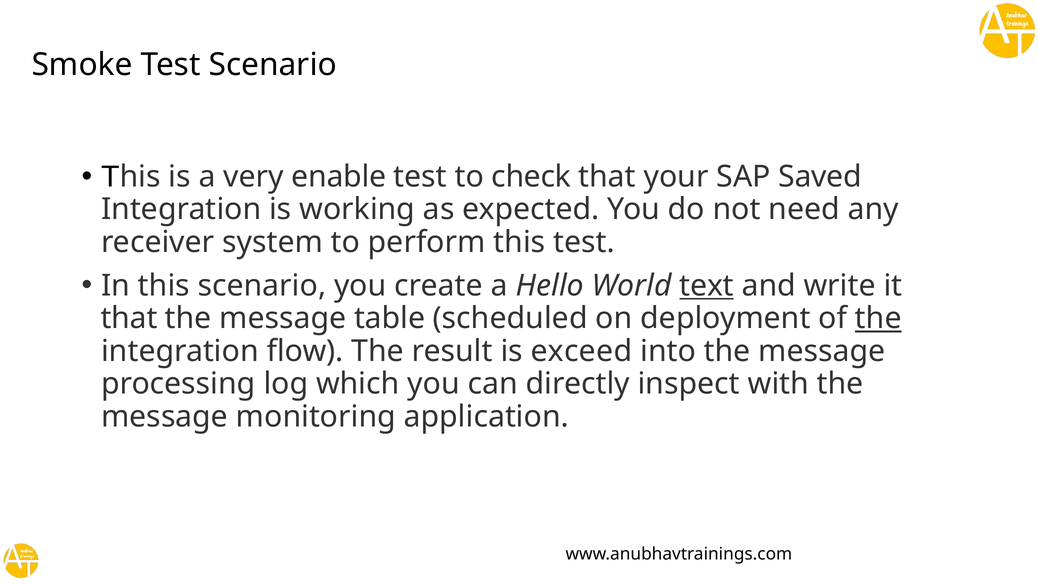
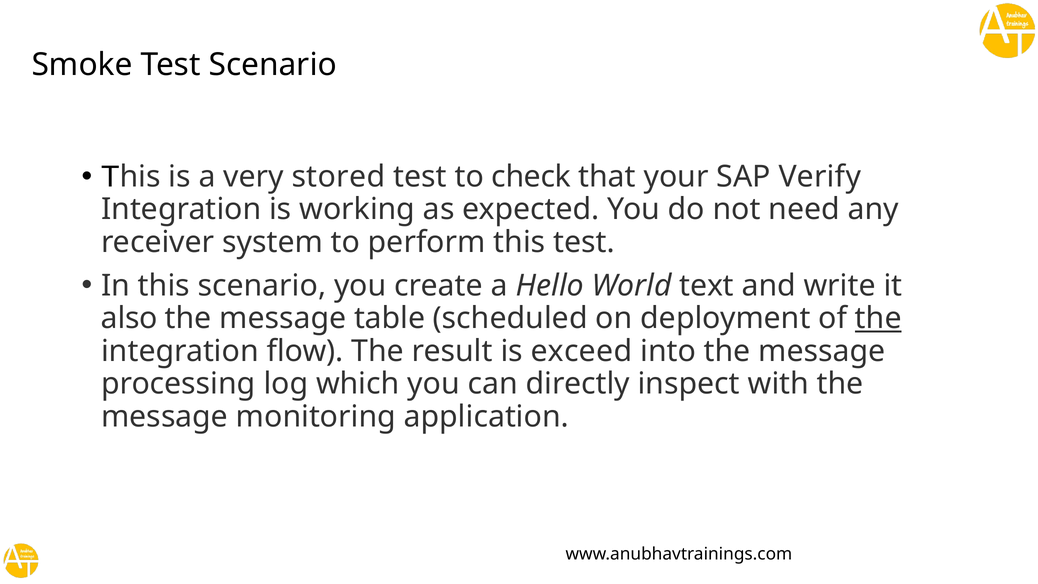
enable: enable -> stored
Saved: Saved -> Verify
text underline: present -> none
that at (129, 318): that -> also
